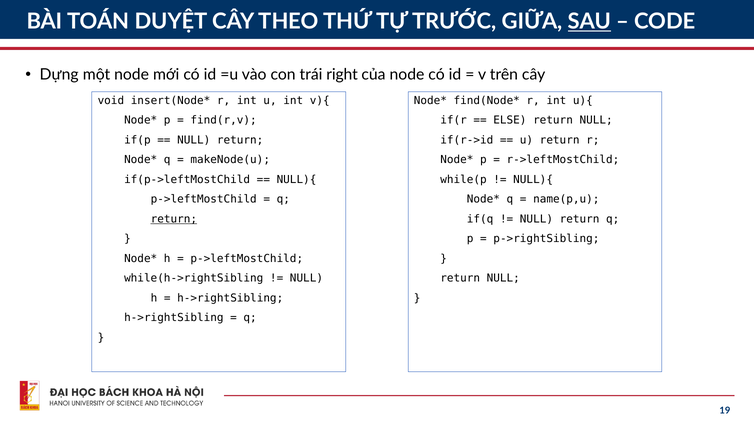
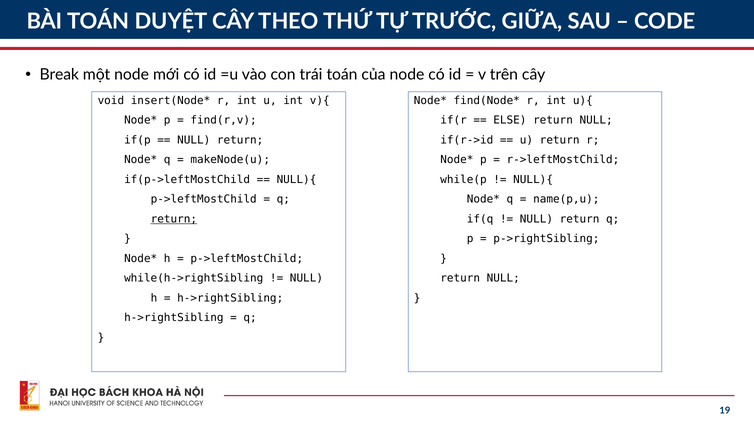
SAU underline: present -> none
Dựng: Dựng -> Break
trái right: right -> toán
